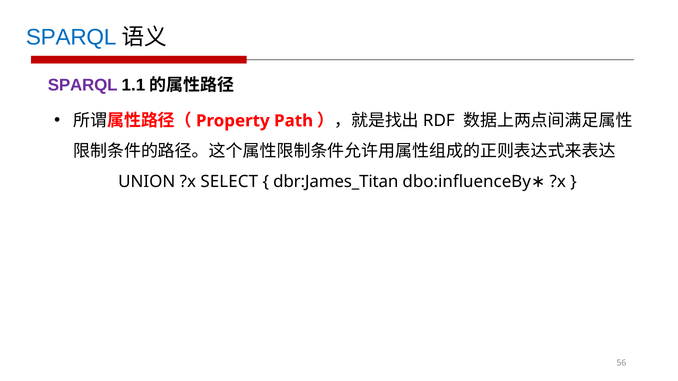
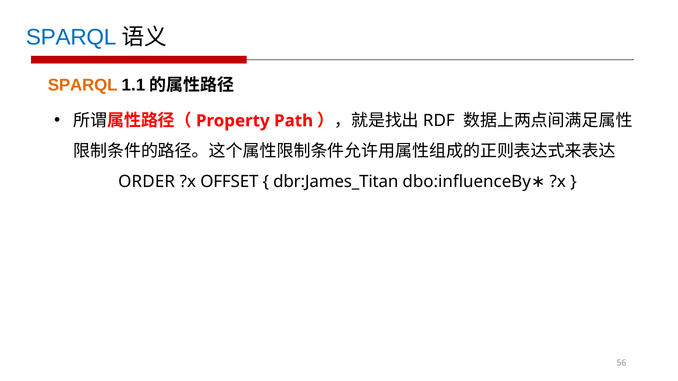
SPARQL at (83, 85) colour: purple -> orange
UNION: UNION -> ORDER
SELECT: SELECT -> OFFSET
